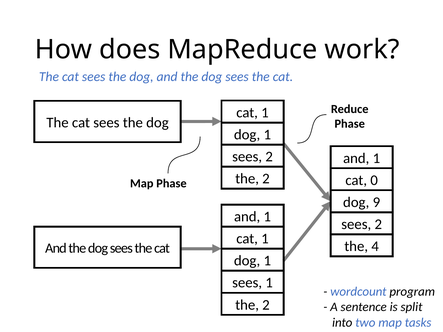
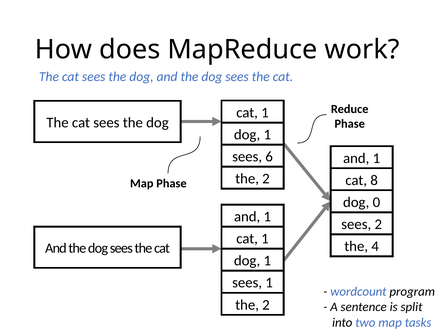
2 at (269, 157): 2 -> 6
0: 0 -> 8
9: 9 -> 0
